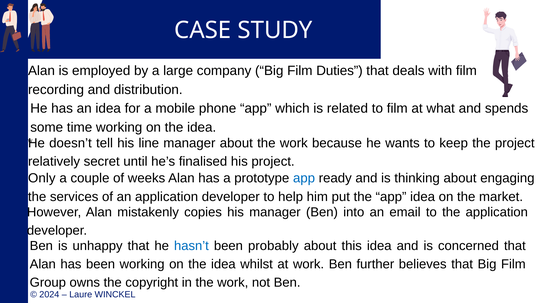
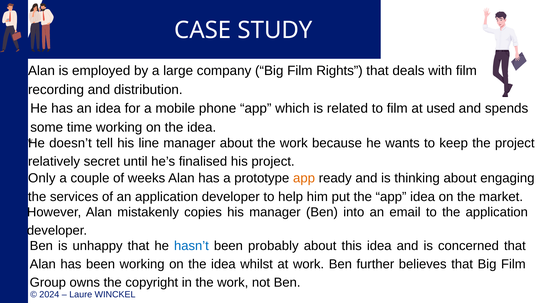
Duties: Duties -> Rights
what: what -> used
app at (304, 178) colour: blue -> orange
